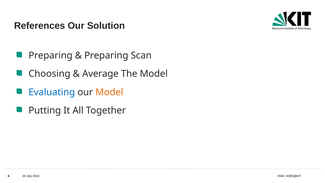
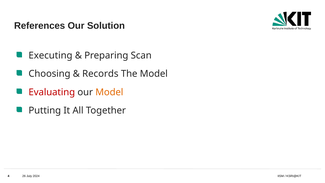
Preparing at (51, 55): Preparing -> Executing
Average: Average -> Records
Evaluating colour: blue -> red
